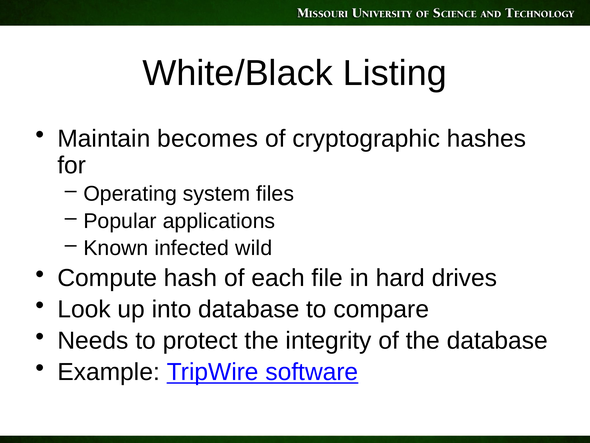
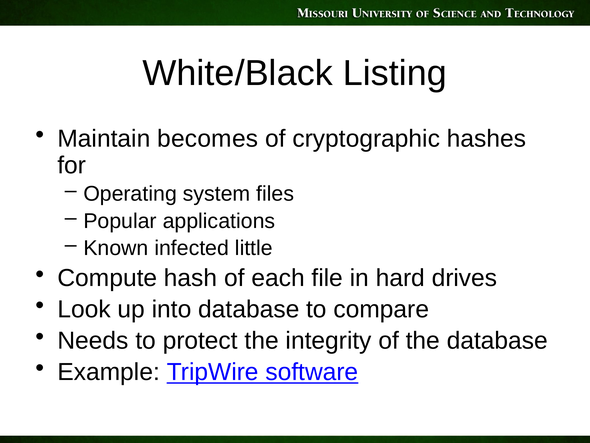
wild: wild -> little
